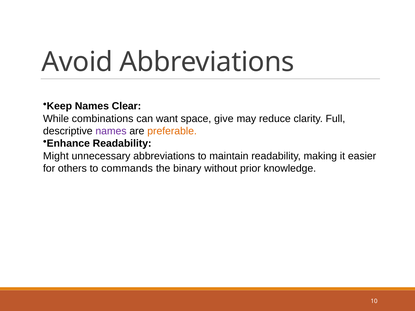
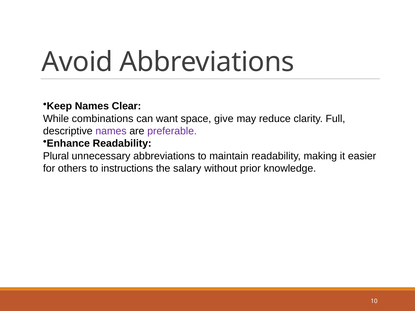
preferable colour: orange -> purple
Might: Might -> Plural
commands: commands -> instructions
binary: binary -> salary
